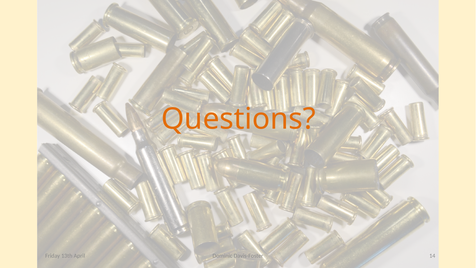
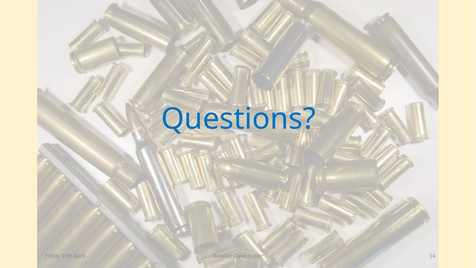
Questions colour: orange -> blue
